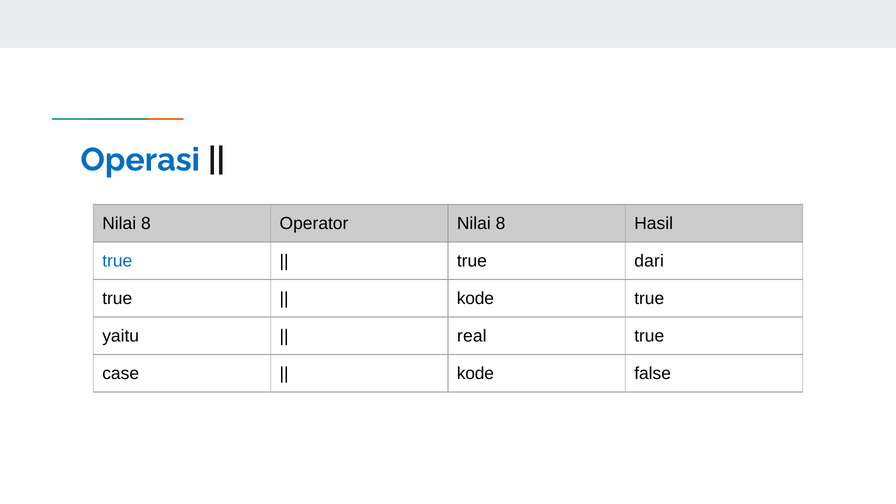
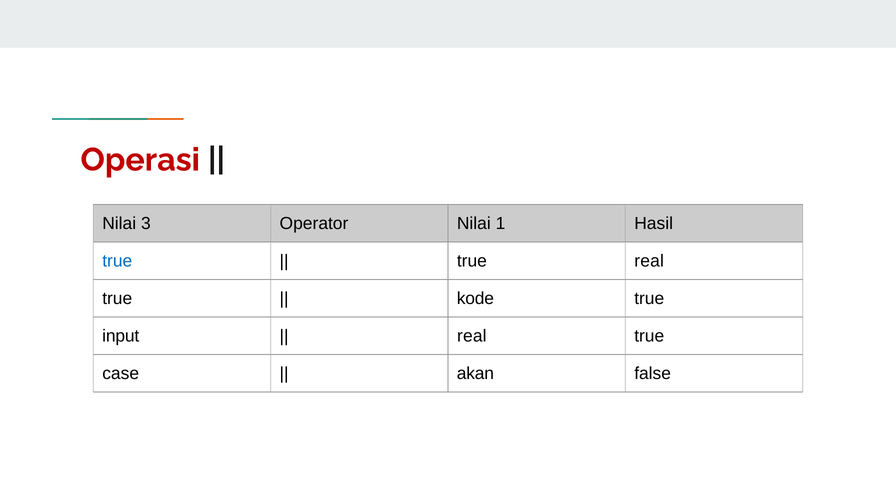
Operasi colour: blue -> red
8 at (146, 224): 8 -> 3
Operator Nilai 8: 8 -> 1
true dari: dari -> real
yaitu: yaitu -> input
kode at (475, 373): kode -> akan
